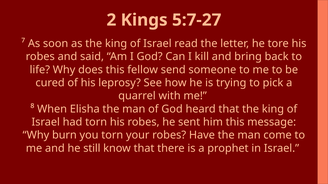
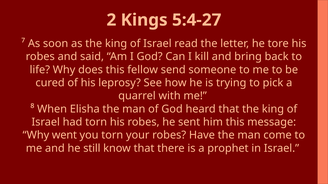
5:7-27: 5:7-27 -> 5:4-27
burn: burn -> went
